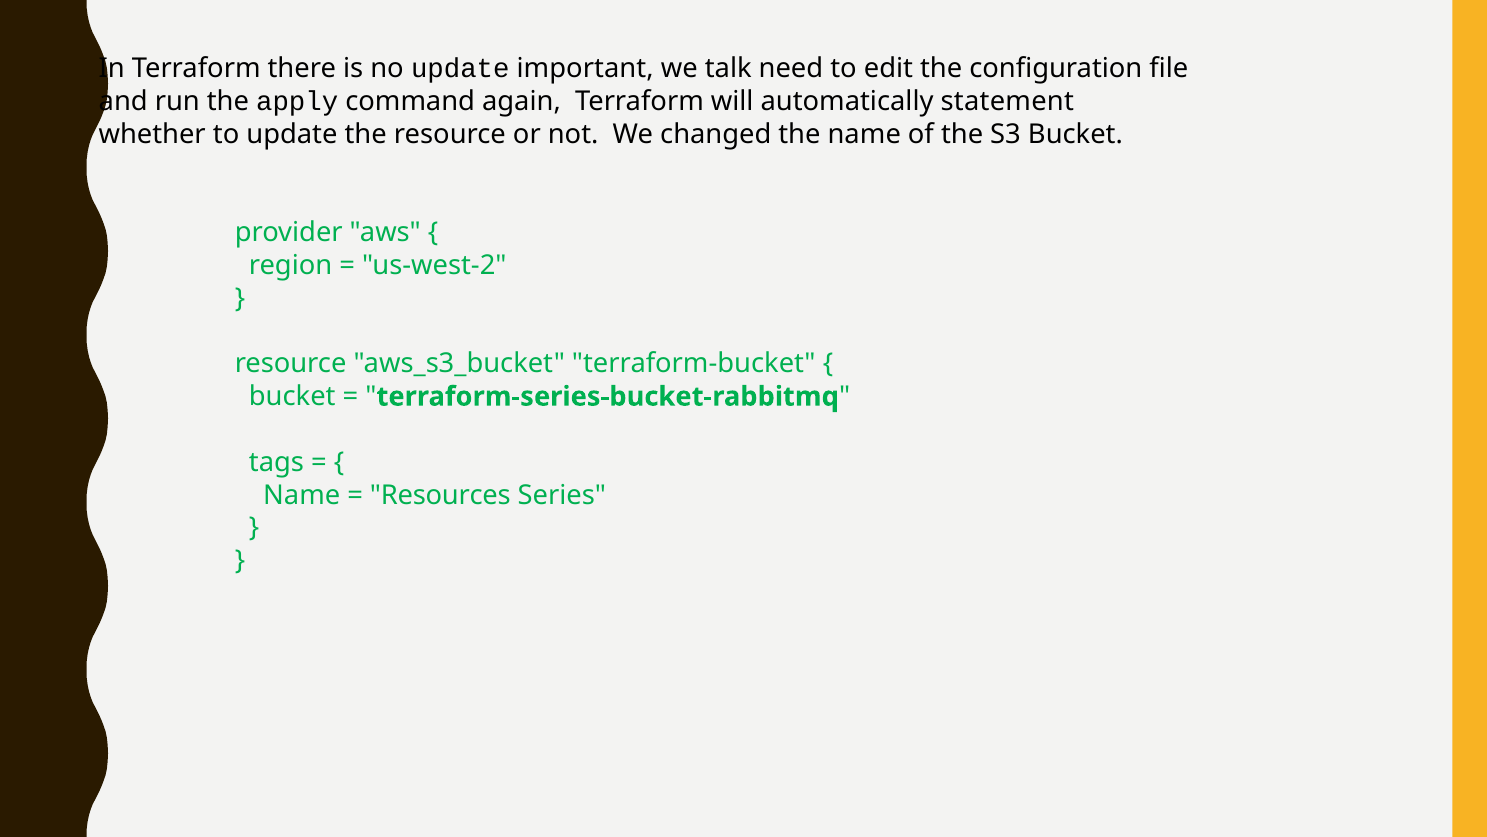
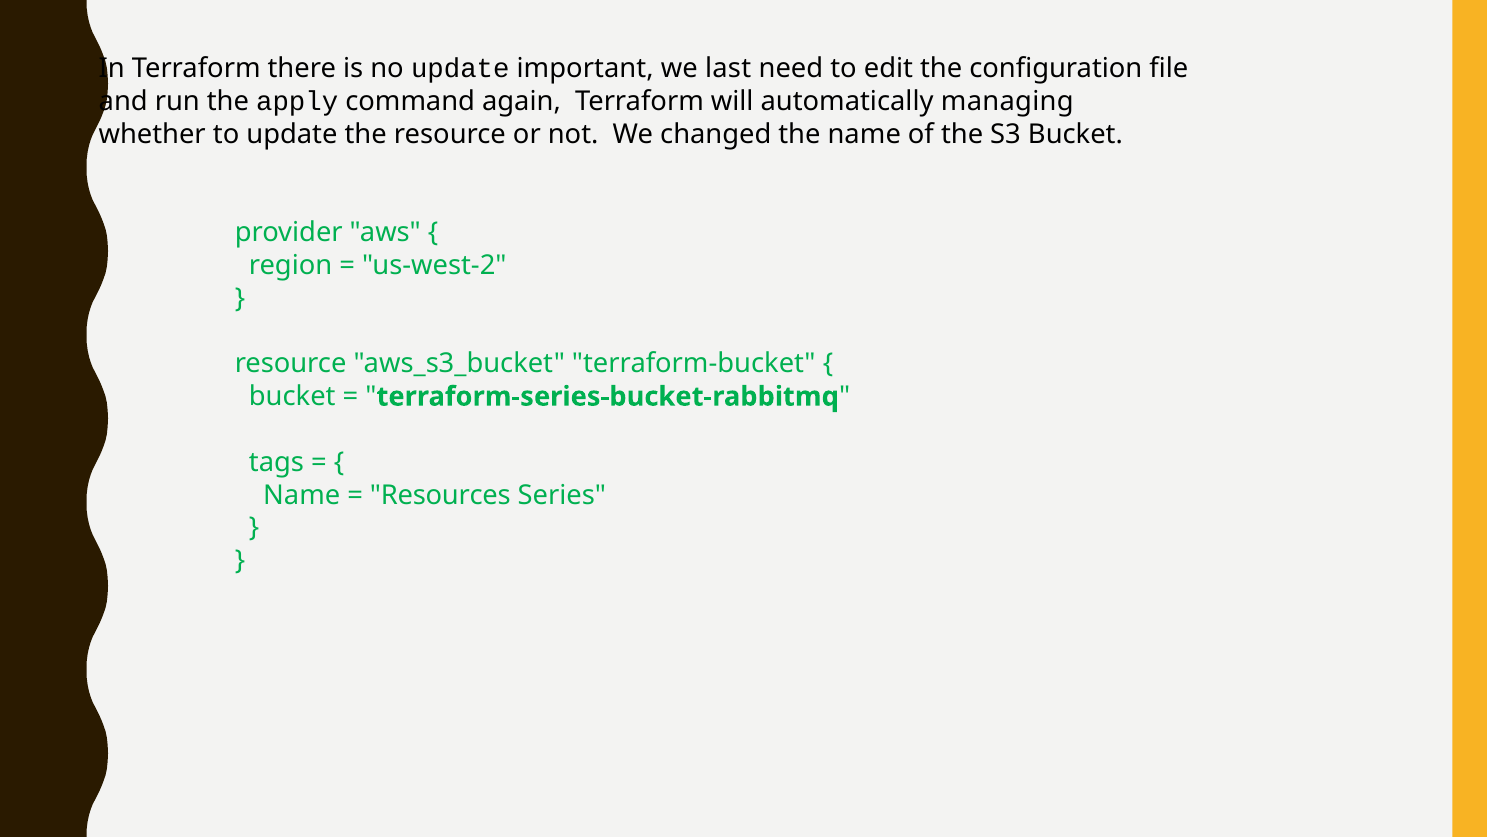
talk: talk -> last
statement: statement -> managing
